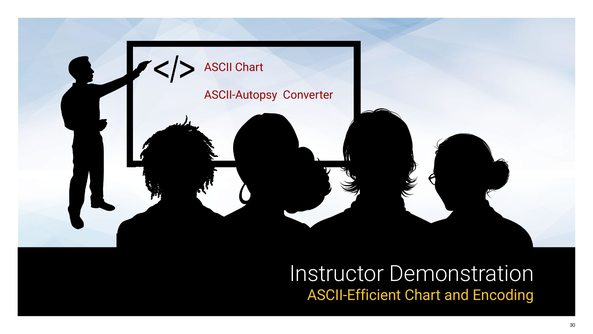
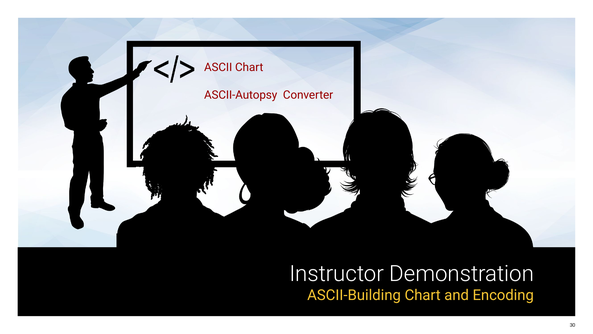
ASCII-Efficient: ASCII-Efficient -> ASCII-Building
